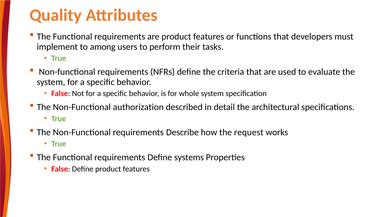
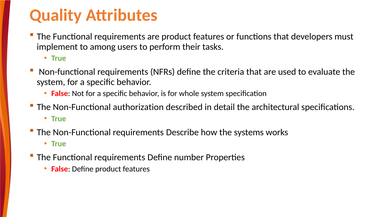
request: request -> systems
systems: systems -> number
